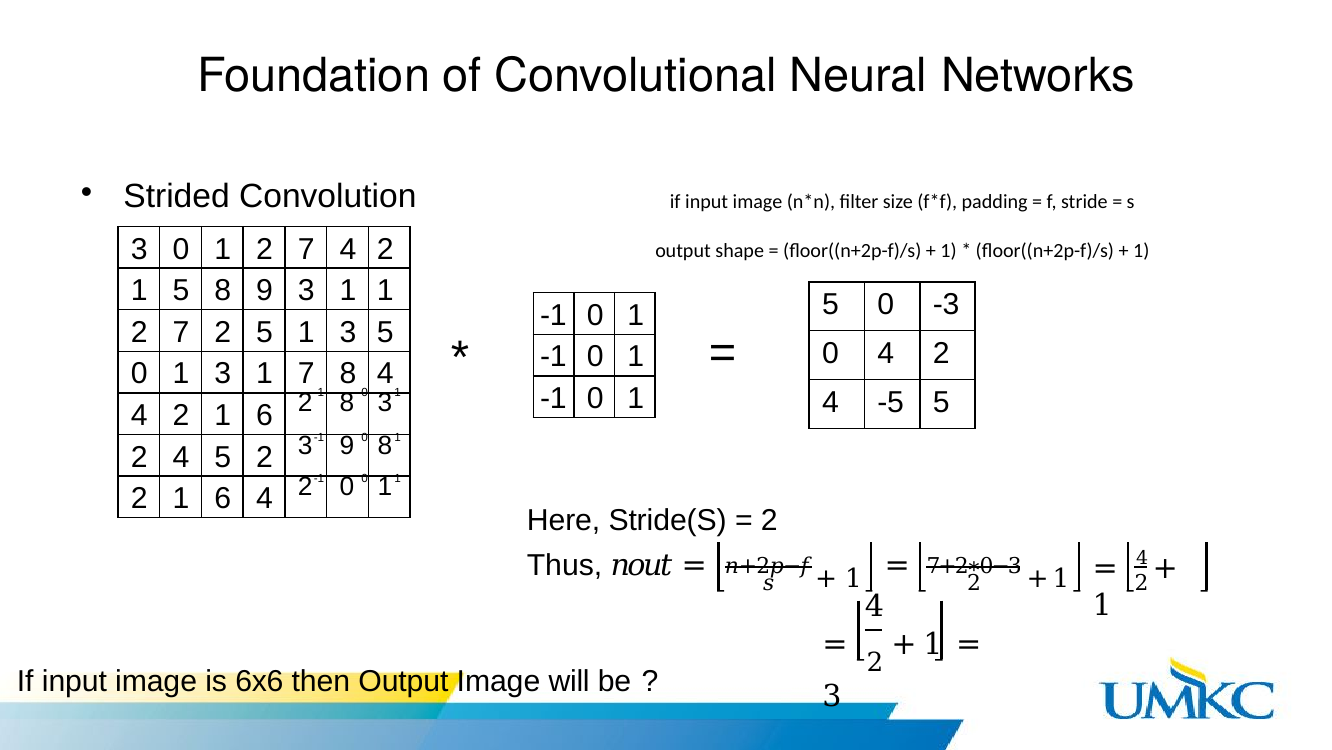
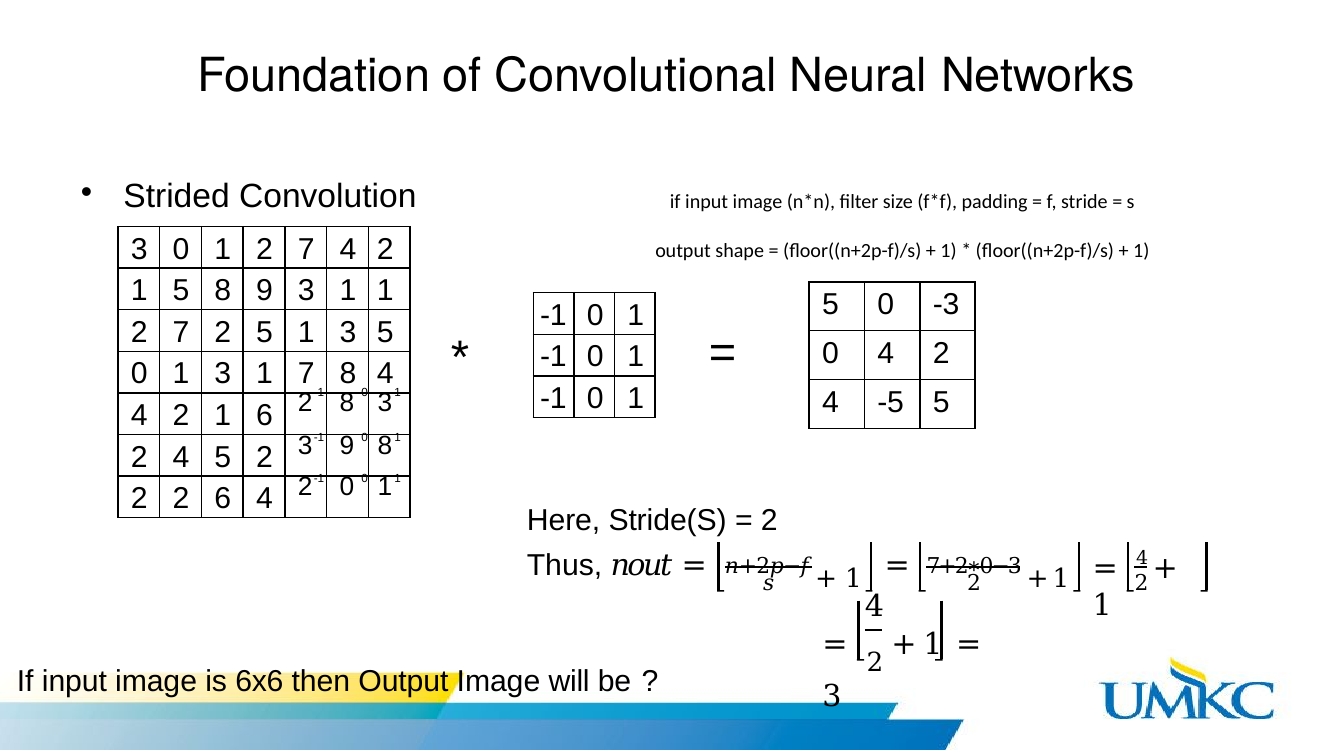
1 at (181, 499): 1 -> 2
